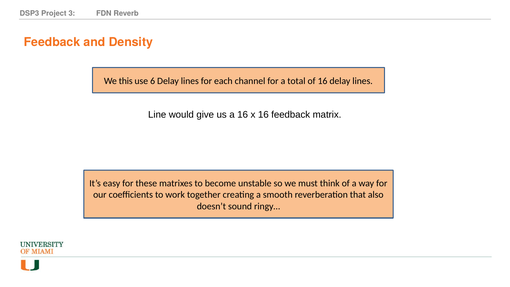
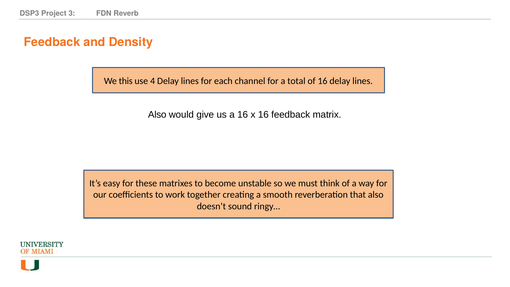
6: 6 -> 4
Line at (157, 115): Line -> Also
